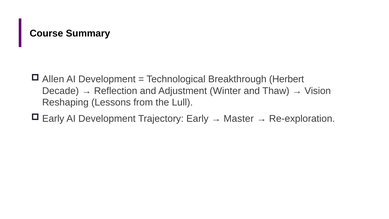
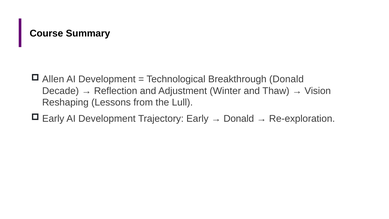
Breakthrough Herbert: Herbert -> Donald
Master at (239, 118): Master -> Donald
